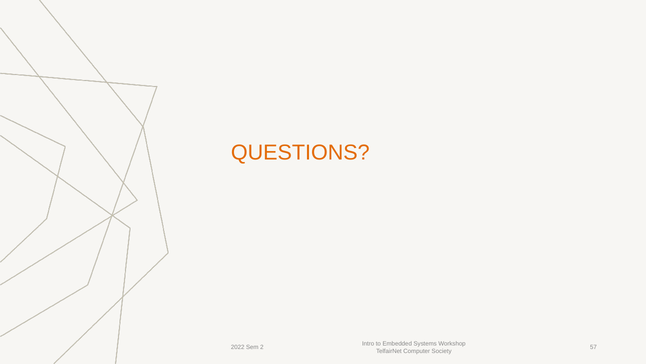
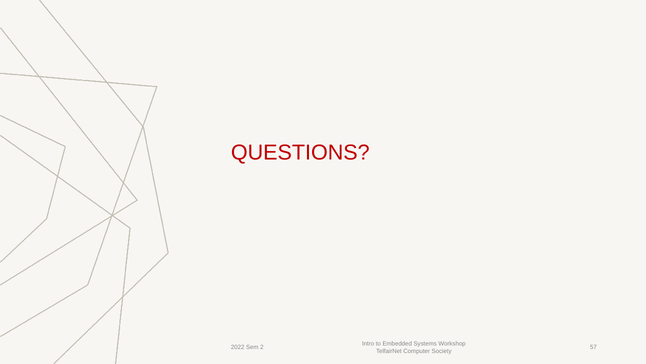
QUESTIONS colour: orange -> red
